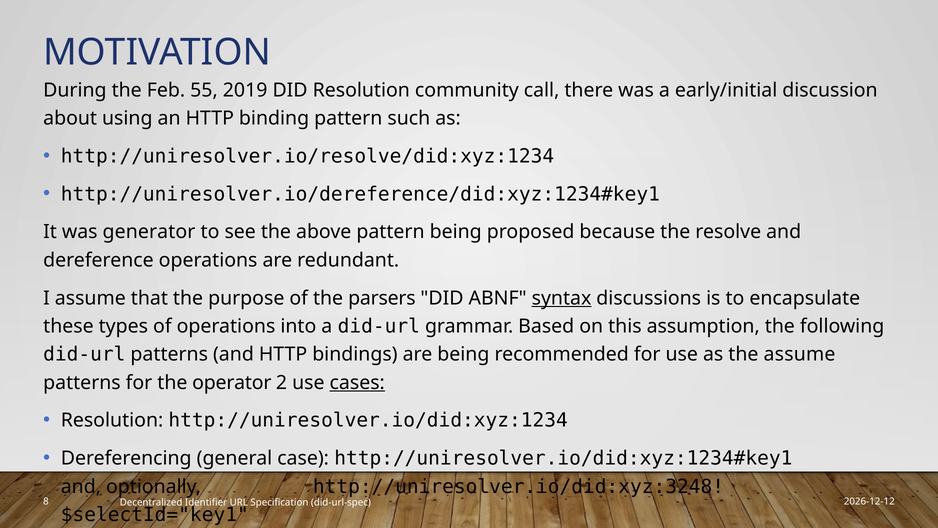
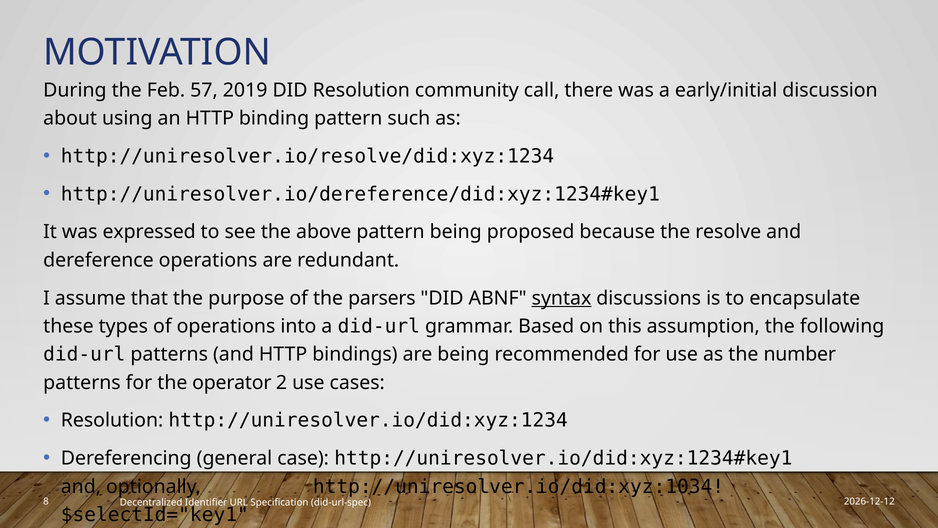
55: 55 -> 57
generator: generator -> expressed
the assume: assume -> number
cases underline: present -> none
http://uniresolver.io/did:xyz:3248: http://uniresolver.io/did:xyz:3248 -> http://uniresolver.io/did:xyz:1034
